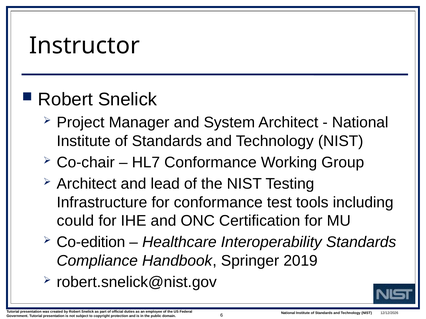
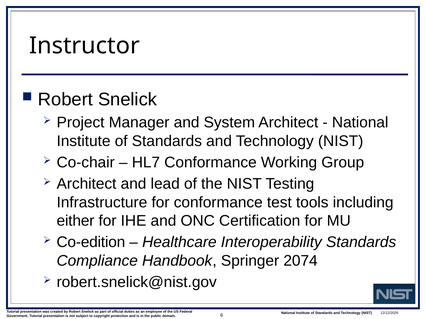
could: could -> either
2019: 2019 -> 2074
